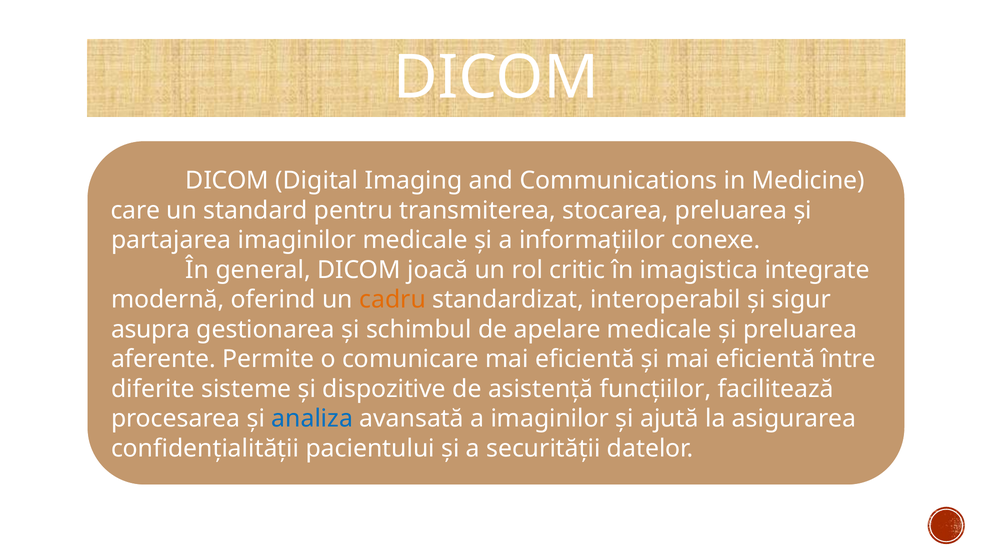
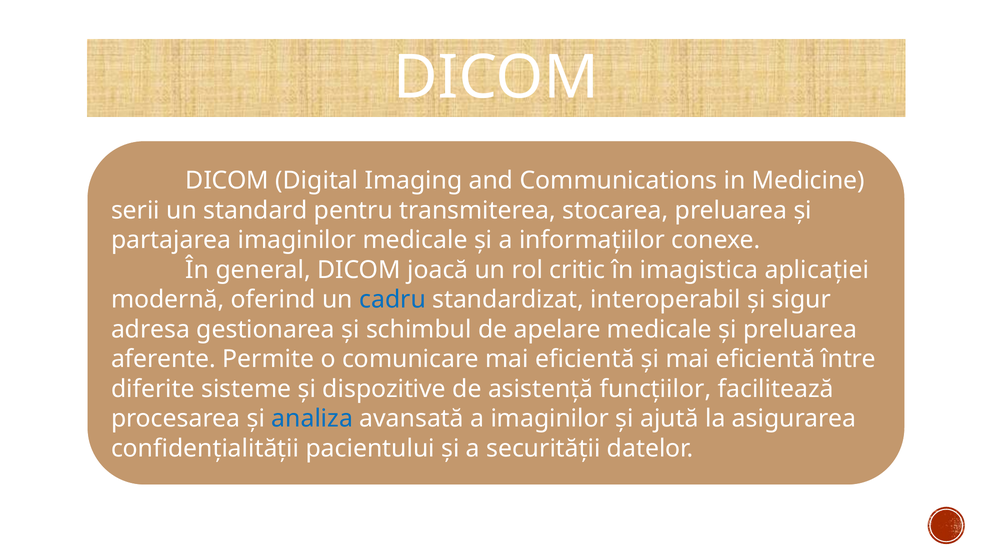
care: care -> serii
integrate: integrate -> aplicației
cadru colour: orange -> blue
asupra: asupra -> adresa
